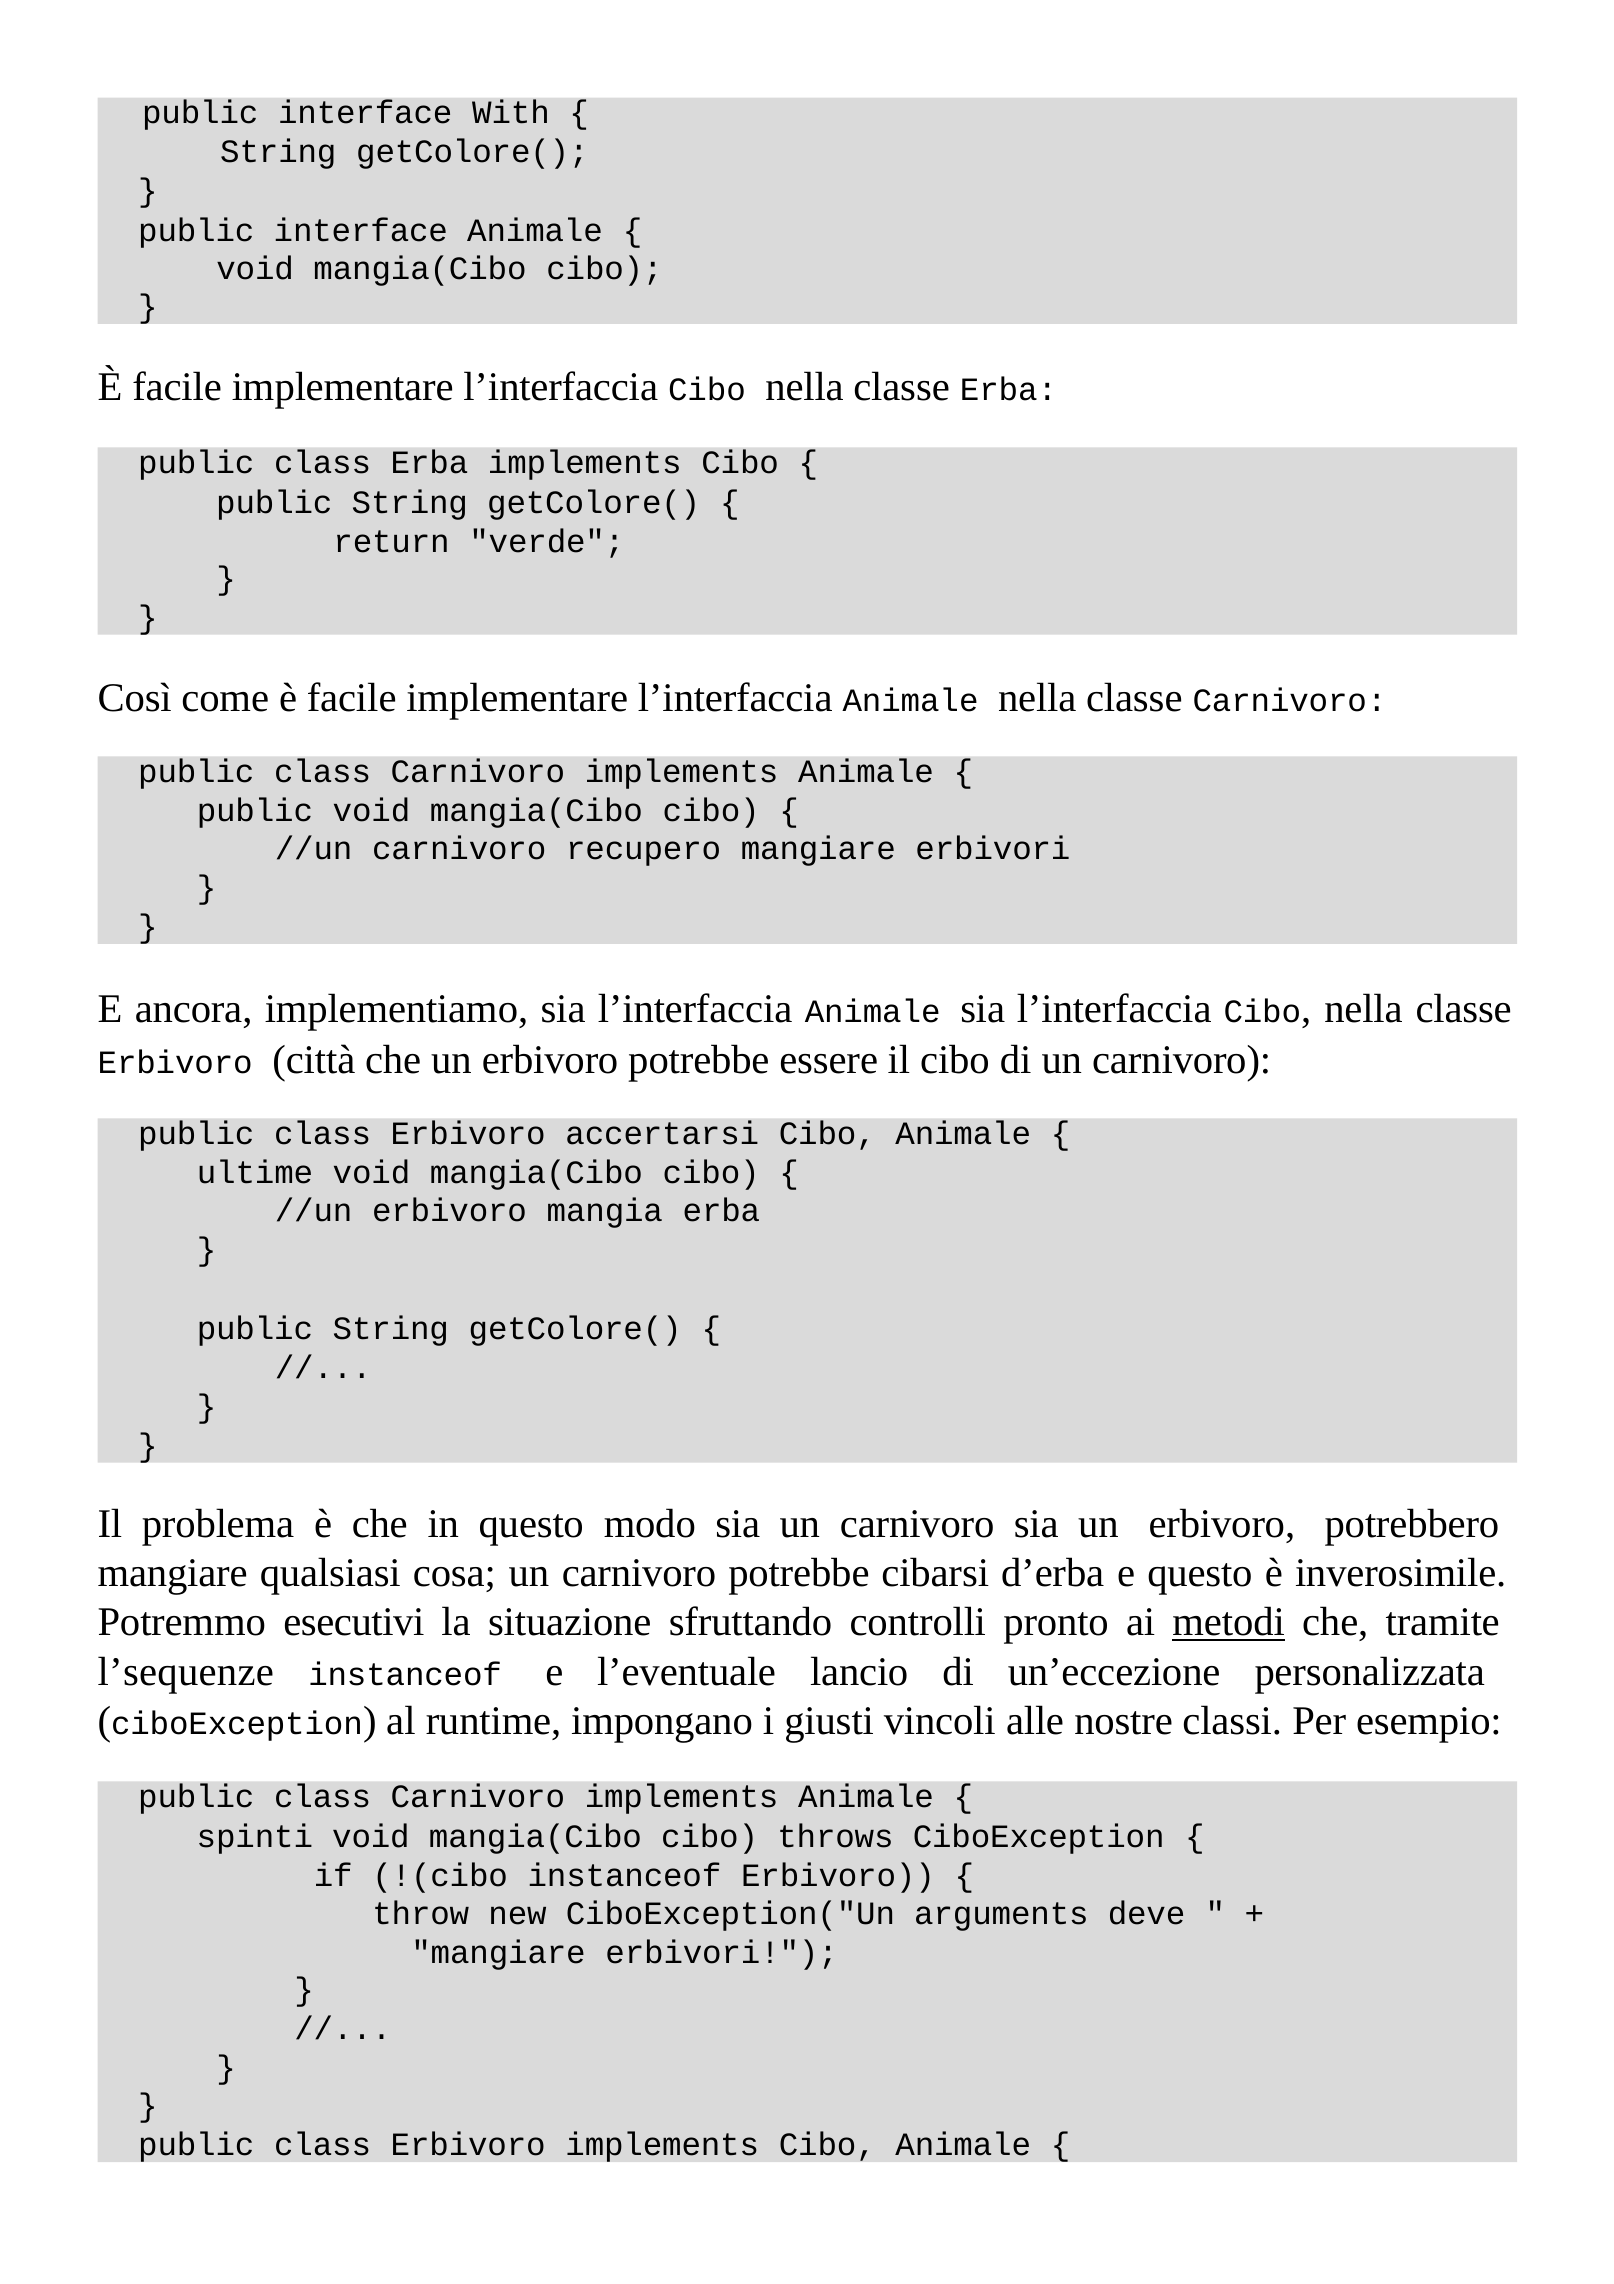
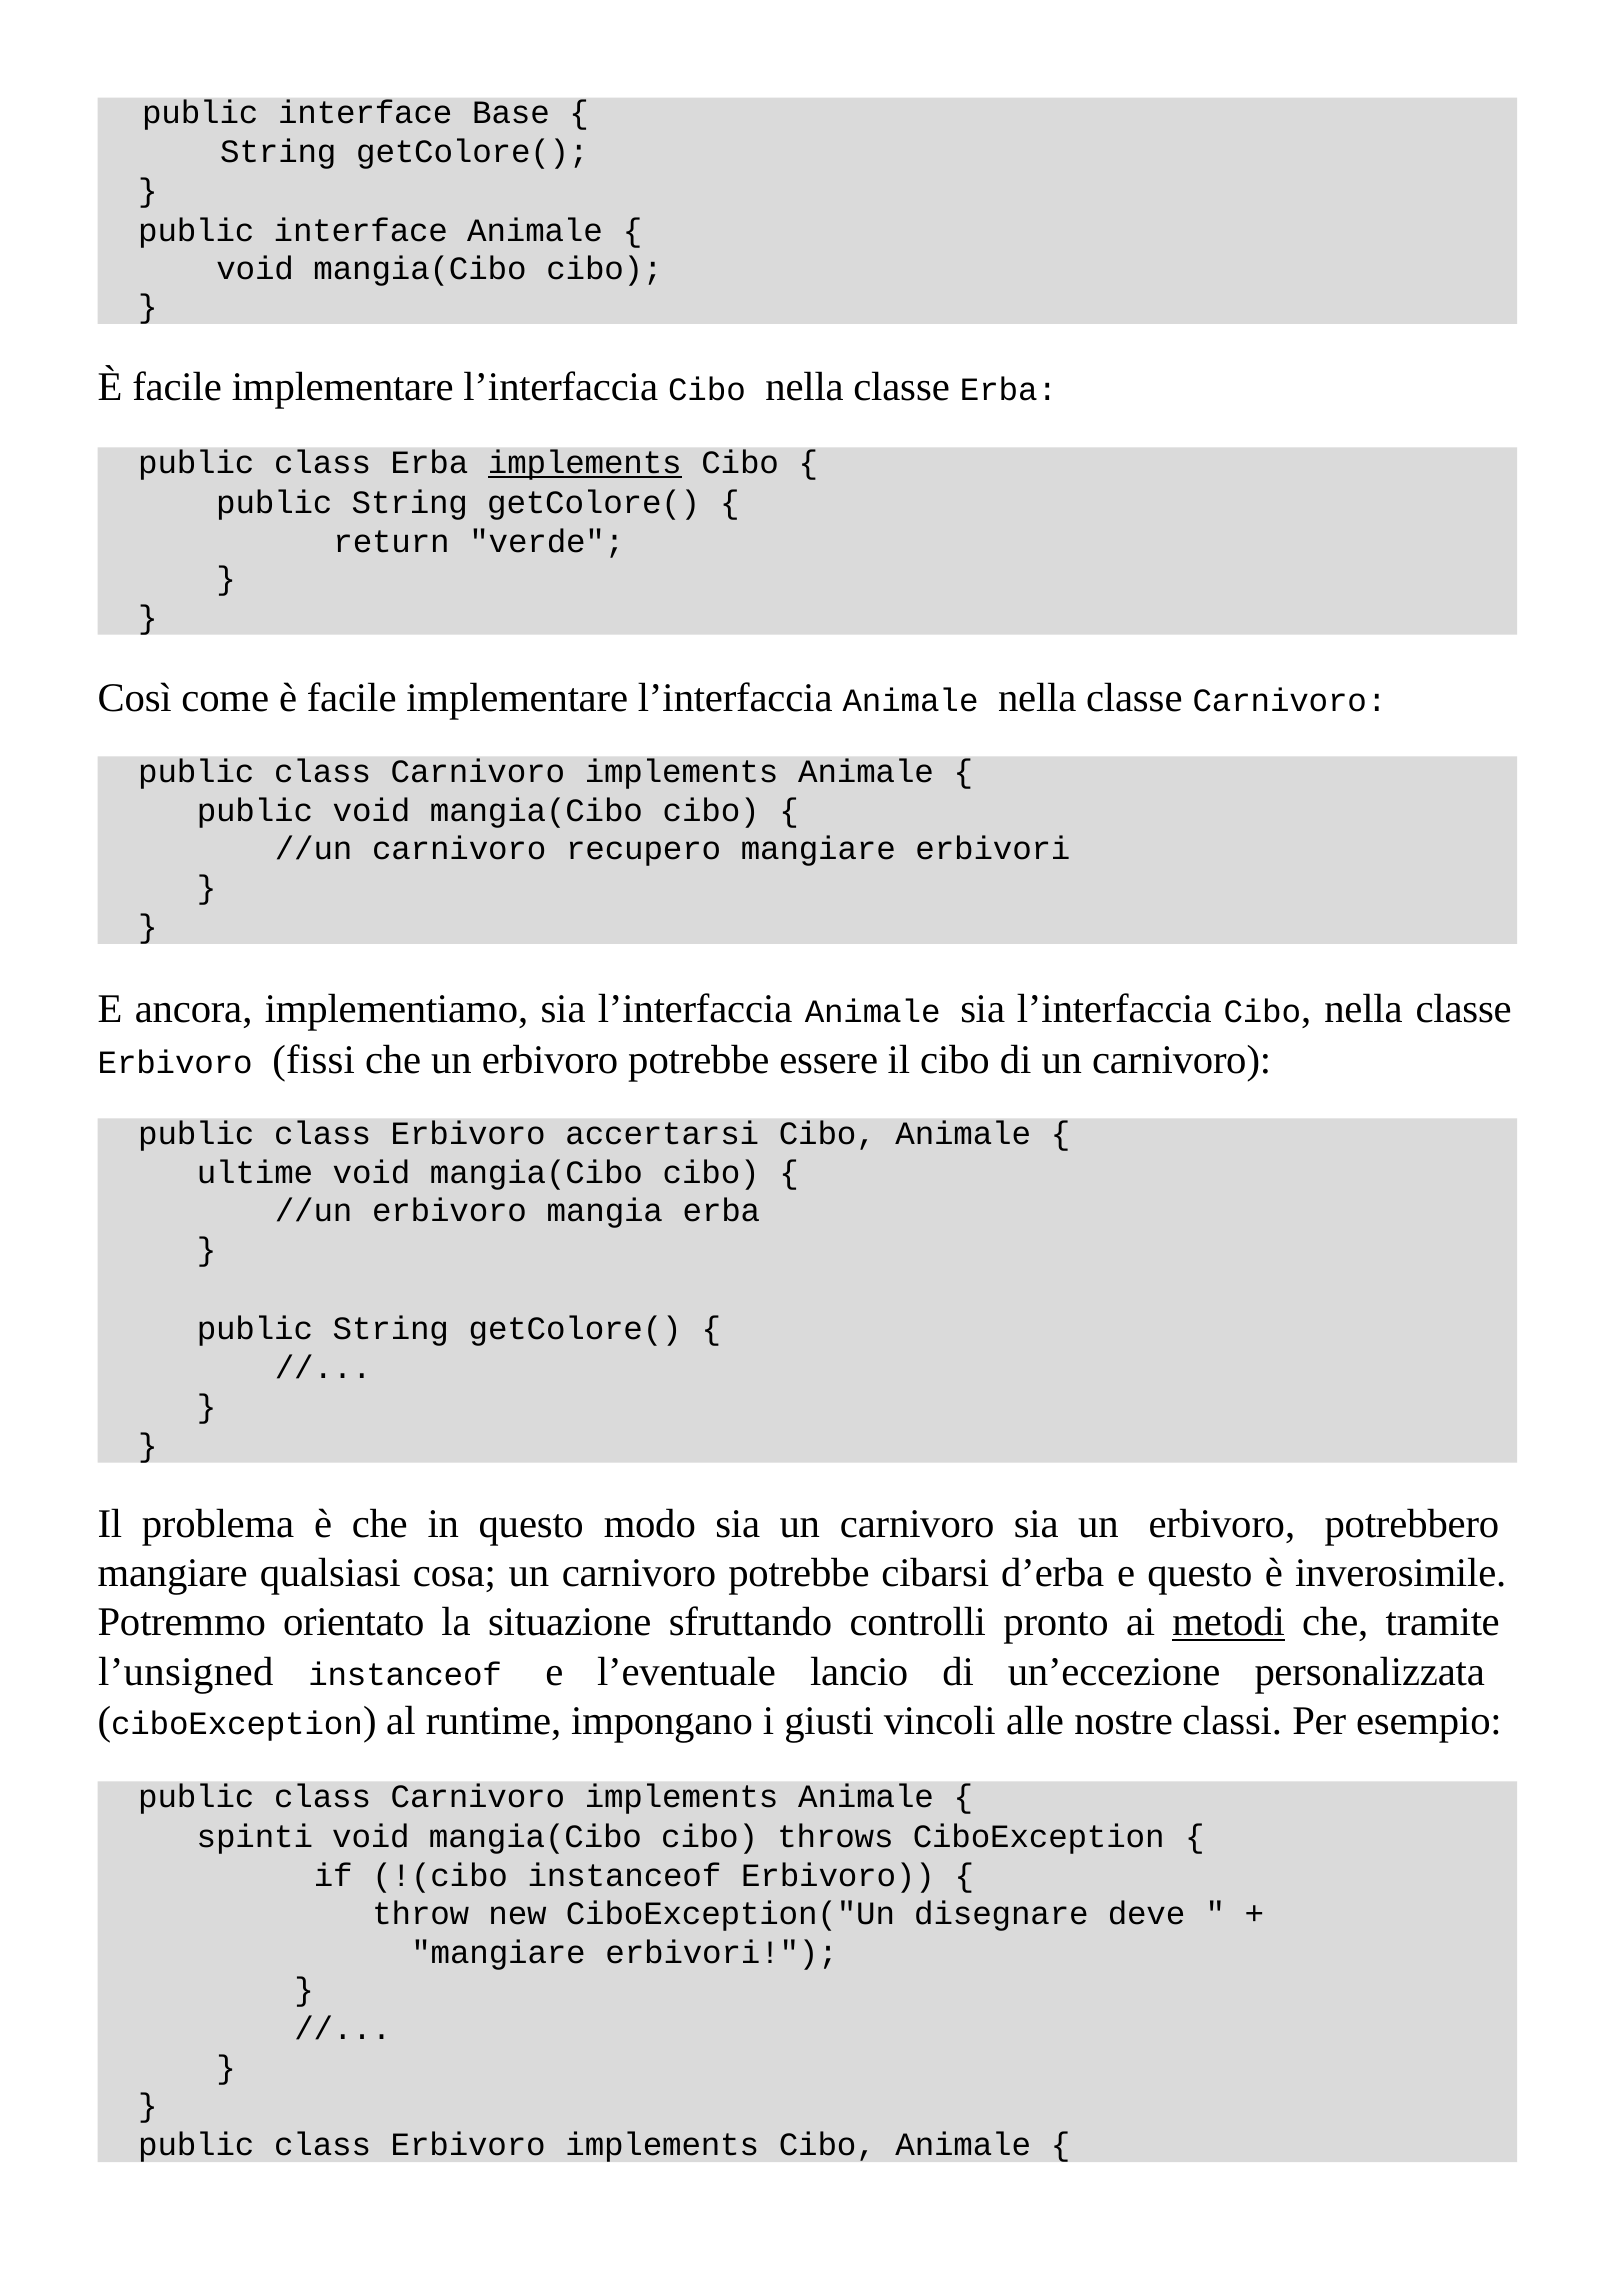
With: With -> Base
implements at (585, 463) underline: none -> present
città: città -> fissi
esecutivi: esecutivi -> orientato
l’sequenze: l’sequenze -> l’unsigned
arguments: arguments -> disegnare
